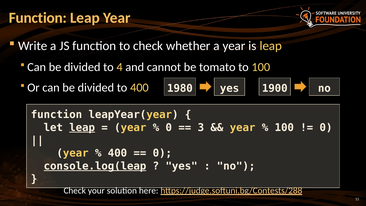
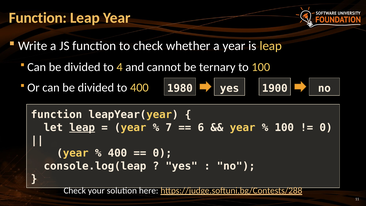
tomato: tomato -> ternary
0 at (169, 127): 0 -> 7
3: 3 -> 6
console.log(leap underline: present -> none
